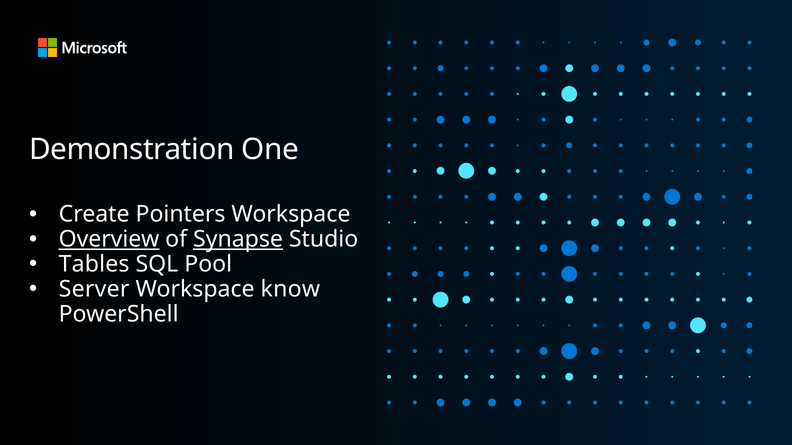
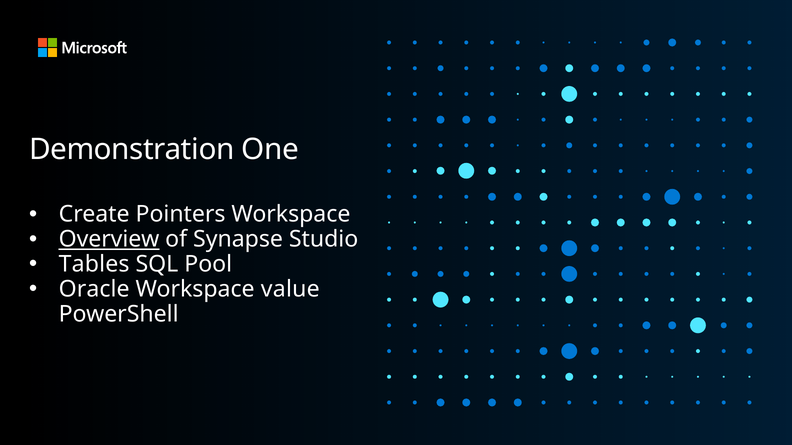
Synapse underline: present -> none
Server: Server -> Oracle
know: know -> value
